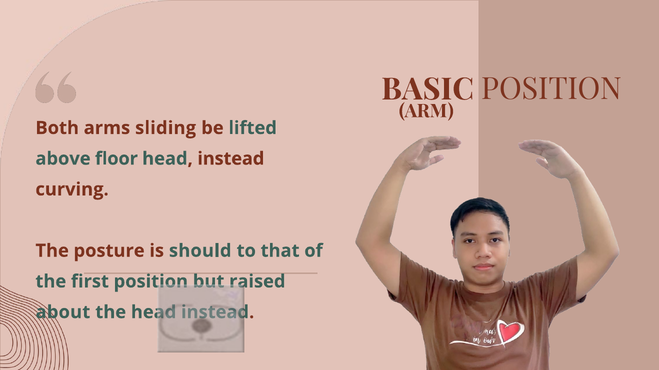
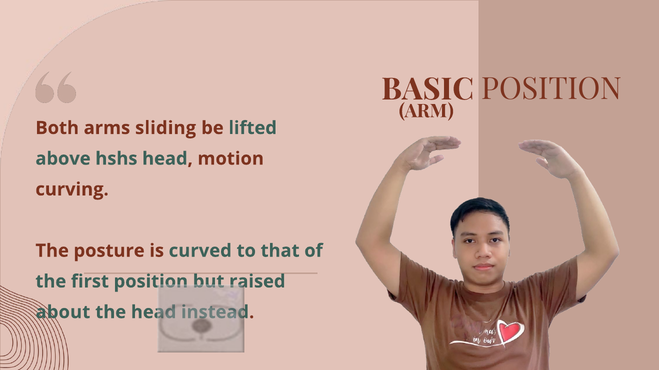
floor: floor -> hshs
instead at (231, 159): instead -> motion
should: should -> curved
